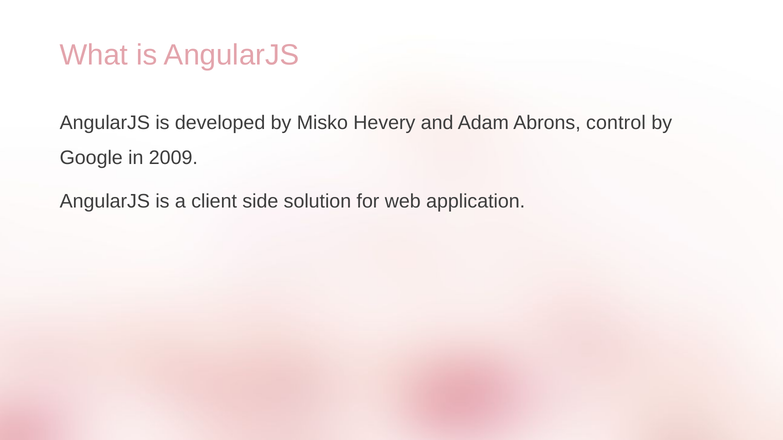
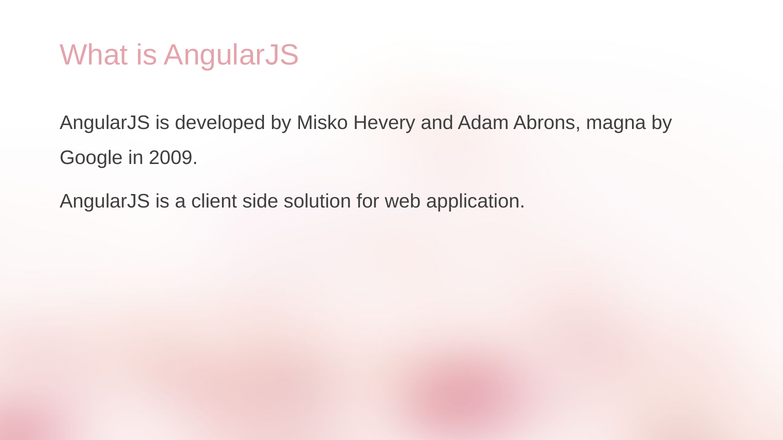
control: control -> magna
